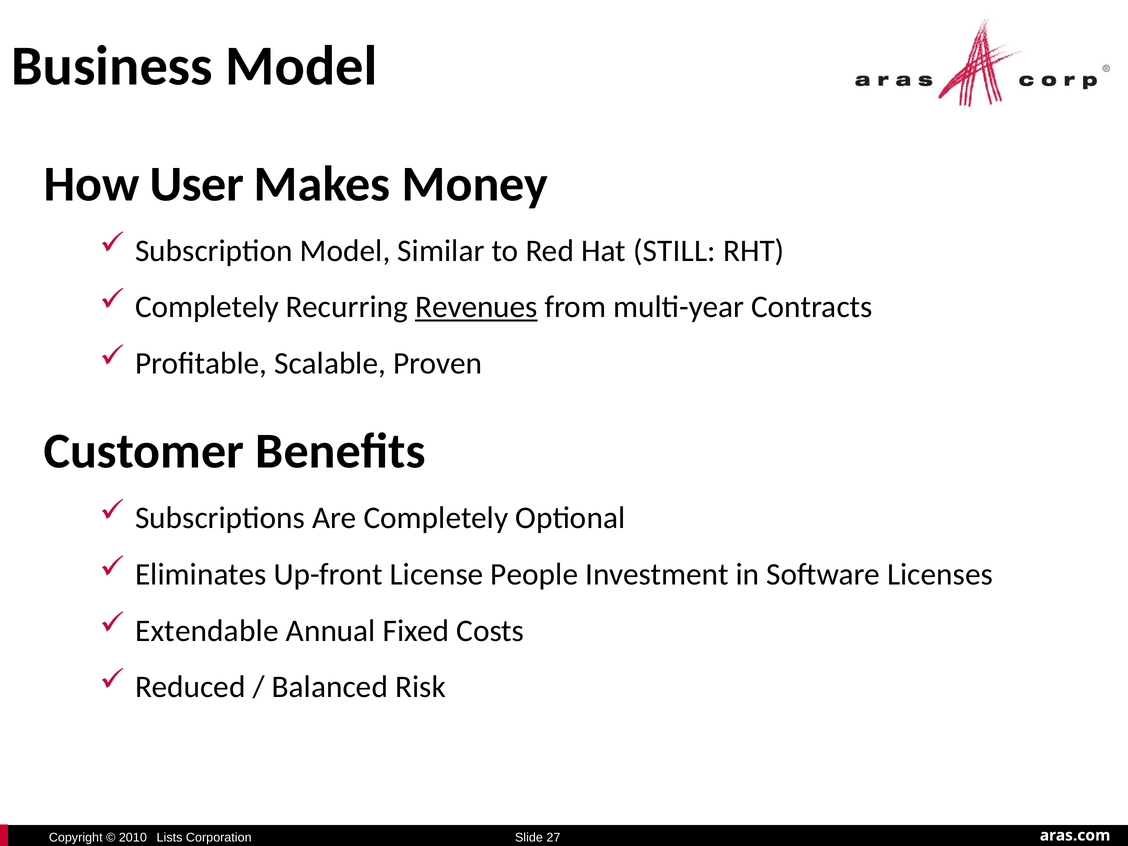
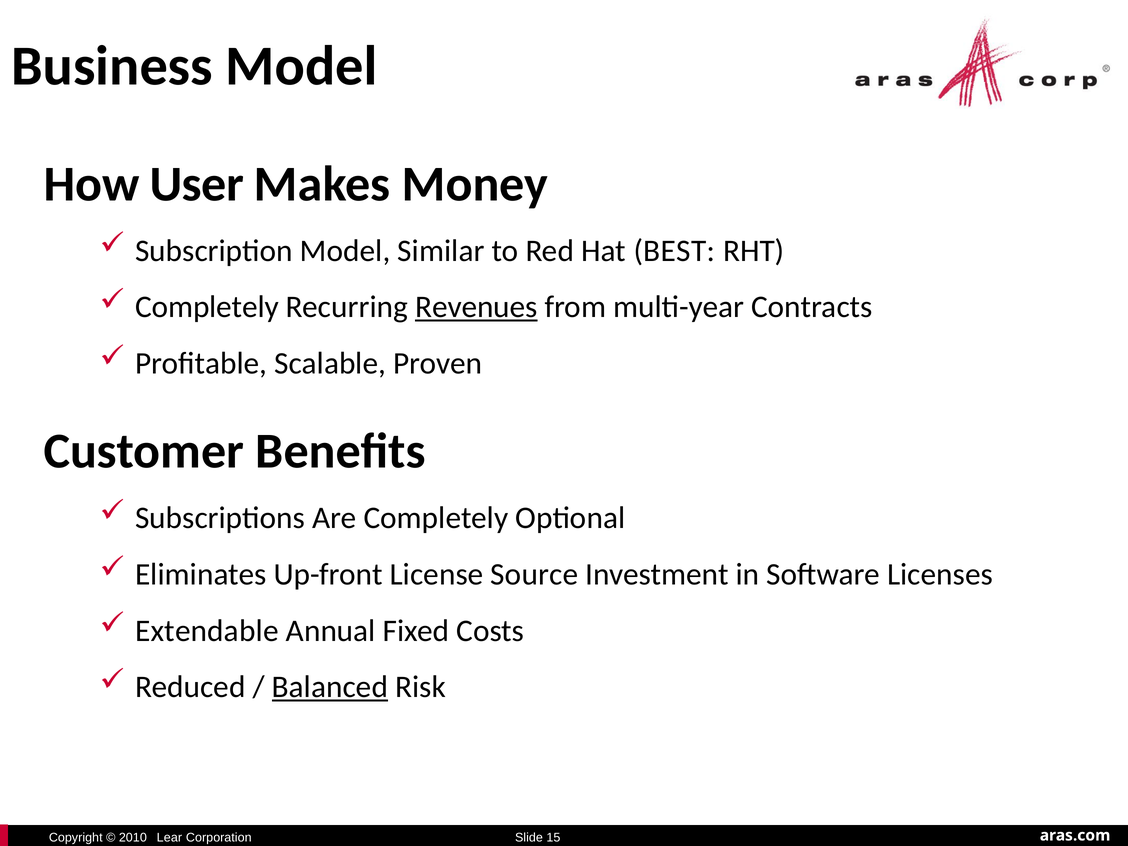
STILL: STILL -> BEST
People: People -> Source
Balanced underline: none -> present
Lists: Lists -> Lear
27: 27 -> 15
